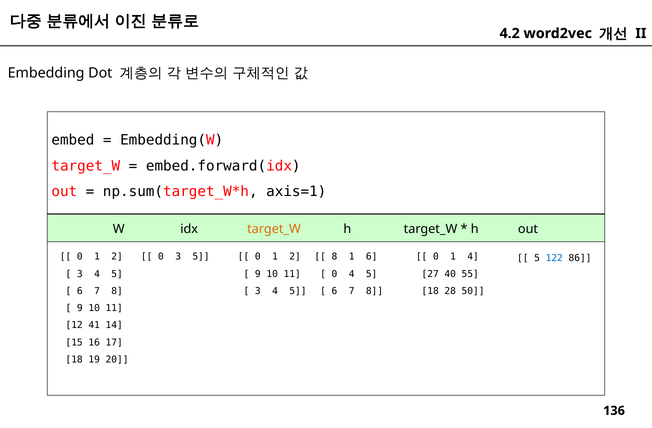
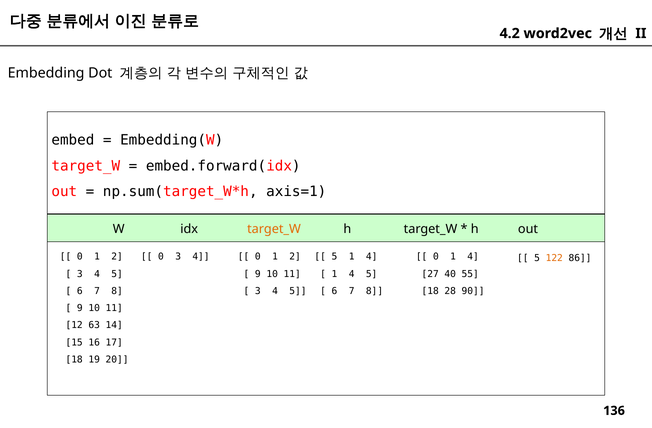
0 3 5: 5 -> 4
8 at (334, 257): 8 -> 5
6 at (372, 257): 6 -> 4
122 colour: blue -> orange
0 at (334, 274): 0 -> 1
50: 50 -> 90
41: 41 -> 63
